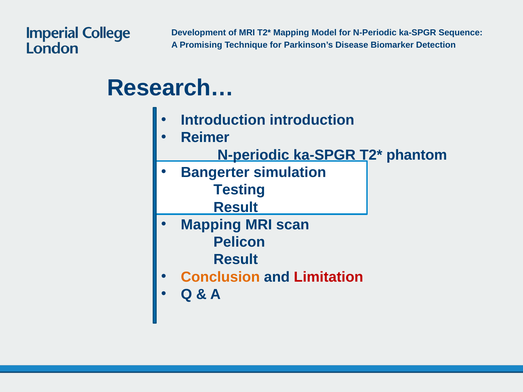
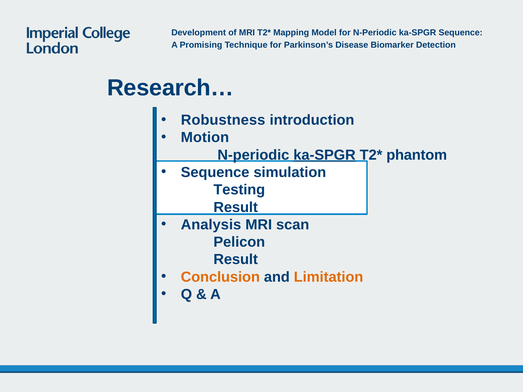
Introduction at (223, 120): Introduction -> Robustness
Reimer: Reimer -> Motion
ka-SPGR at (325, 155) underline: none -> present
Bangerter at (215, 172): Bangerter -> Sequence
Mapping at (211, 225): Mapping -> Analysis
Limitation colour: red -> orange
